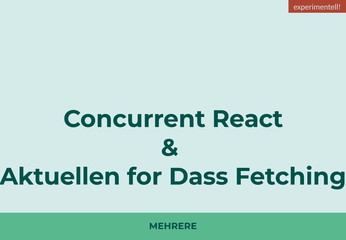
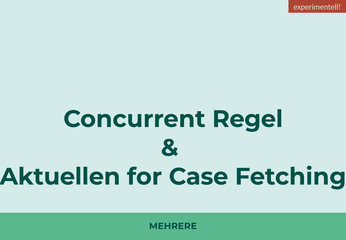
React: React -> Regel
Dass: Dass -> Case
